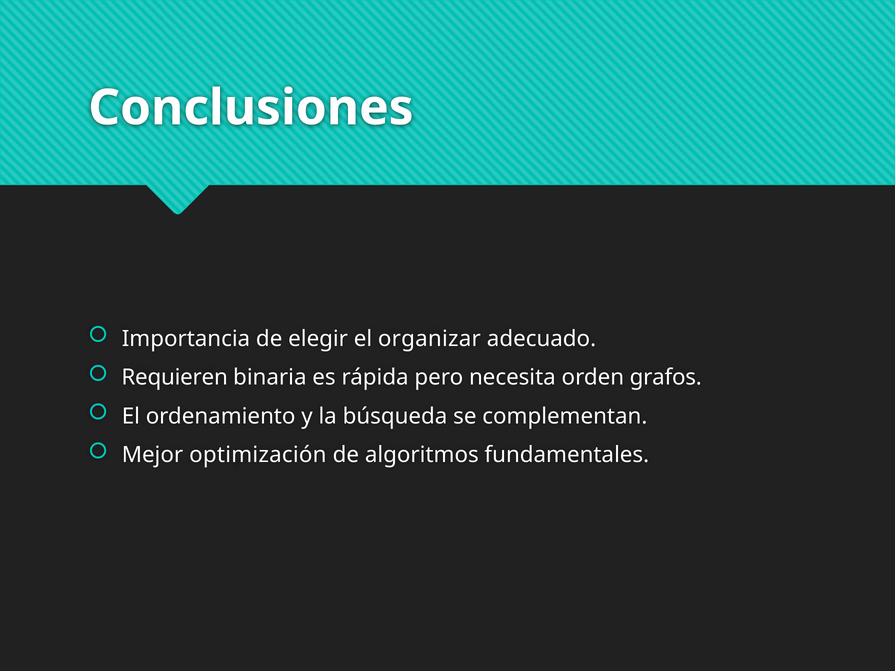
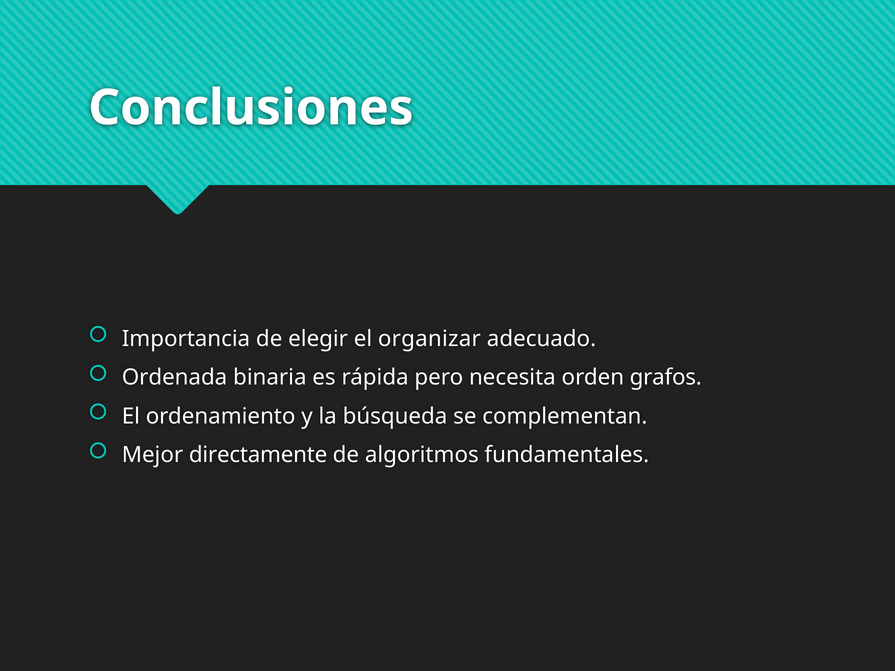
Requieren: Requieren -> Ordenada
optimización: optimización -> directamente
